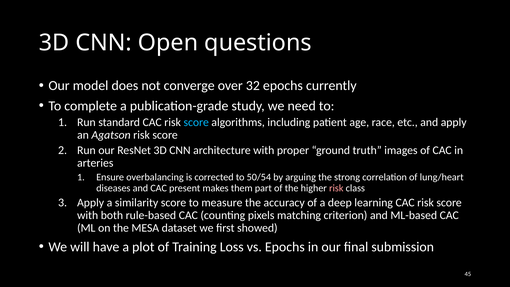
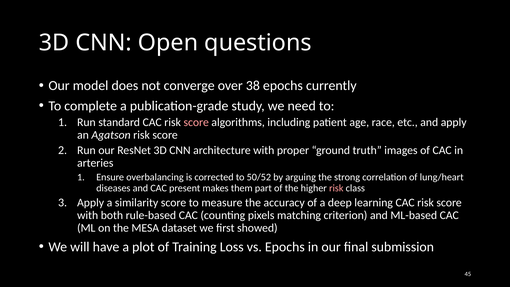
32: 32 -> 38
score at (196, 122) colour: light blue -> pink
50/54: 50/54 -> 50/52
